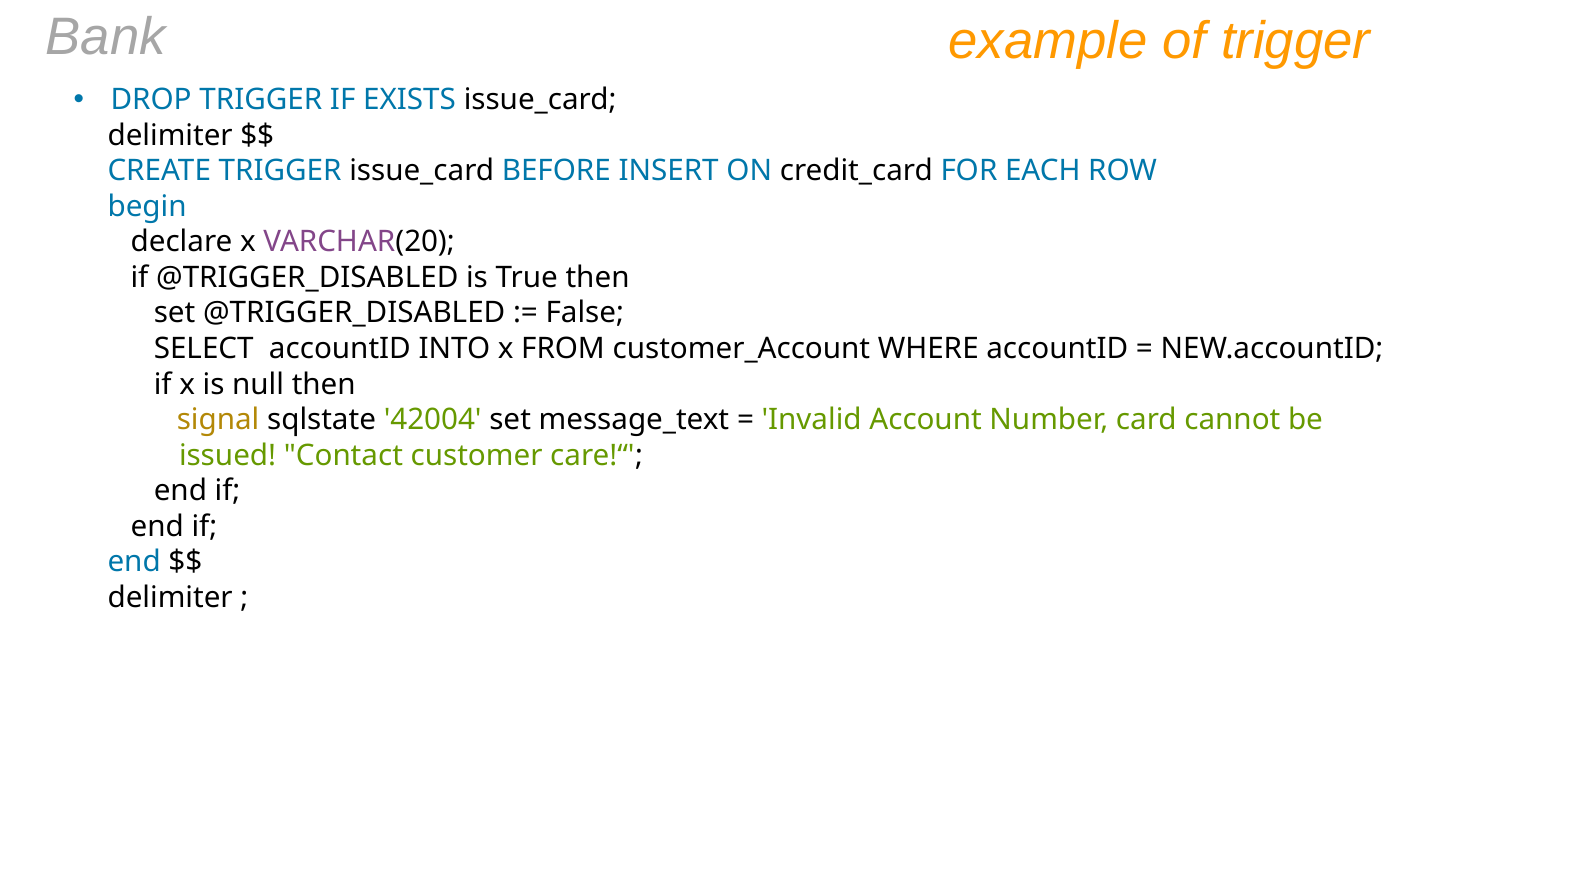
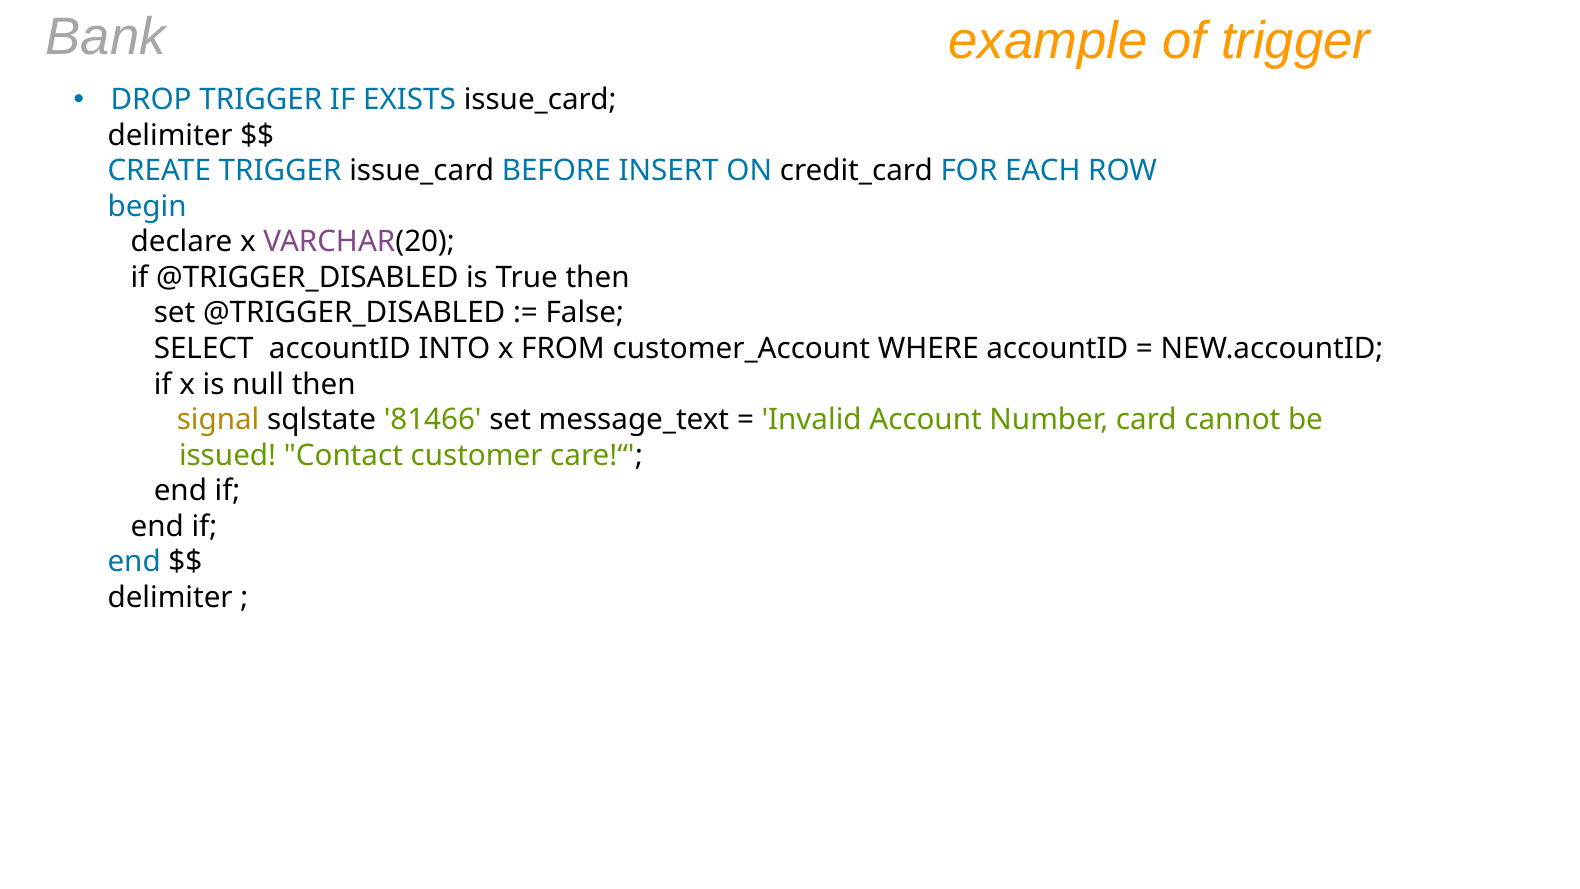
42004: 42004 -> 81466
